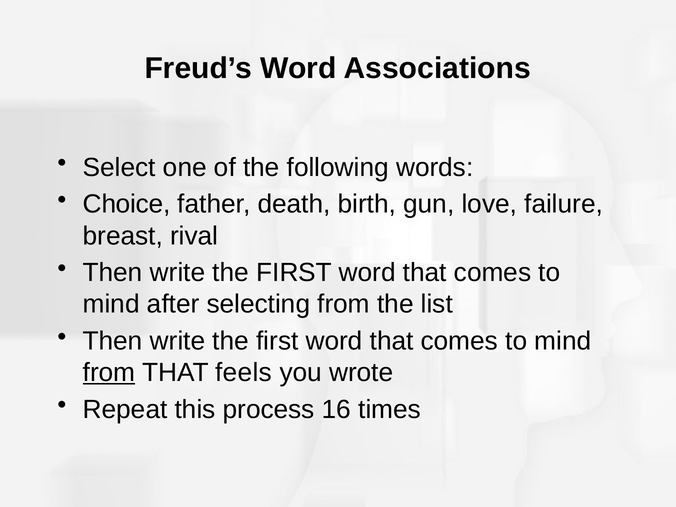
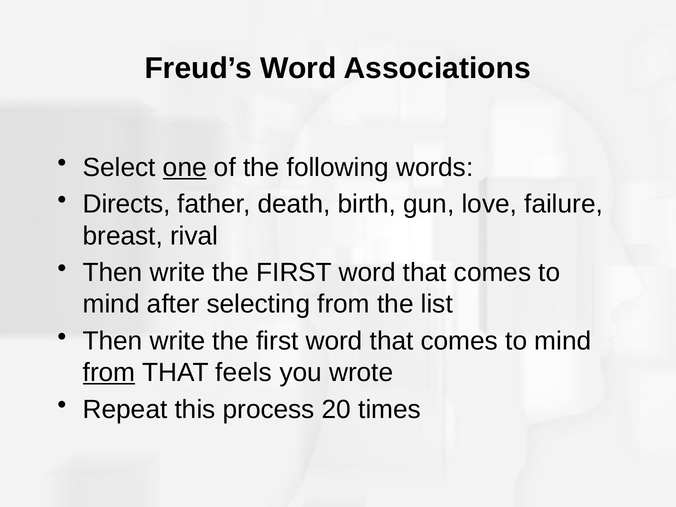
one underline: none -> present
Choice: Choice -> Directs
16: 16 -> 20
